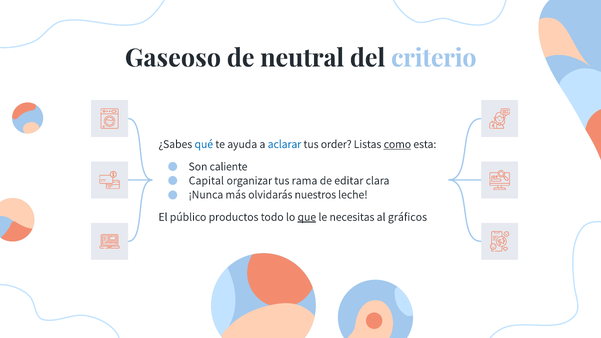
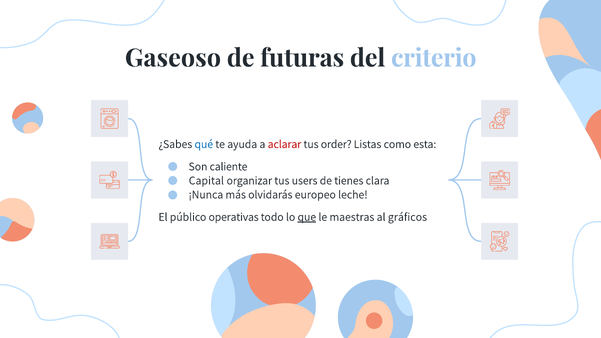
neutral: neutral -> futuras
aclarar colour: blue -> red
como underline: present -> none
rama: rama -> users
editar: editar -> tienes
nuestros: nuestros -> europeo
productos: productos -> operativas
necesitas: necesitas -> maestras
